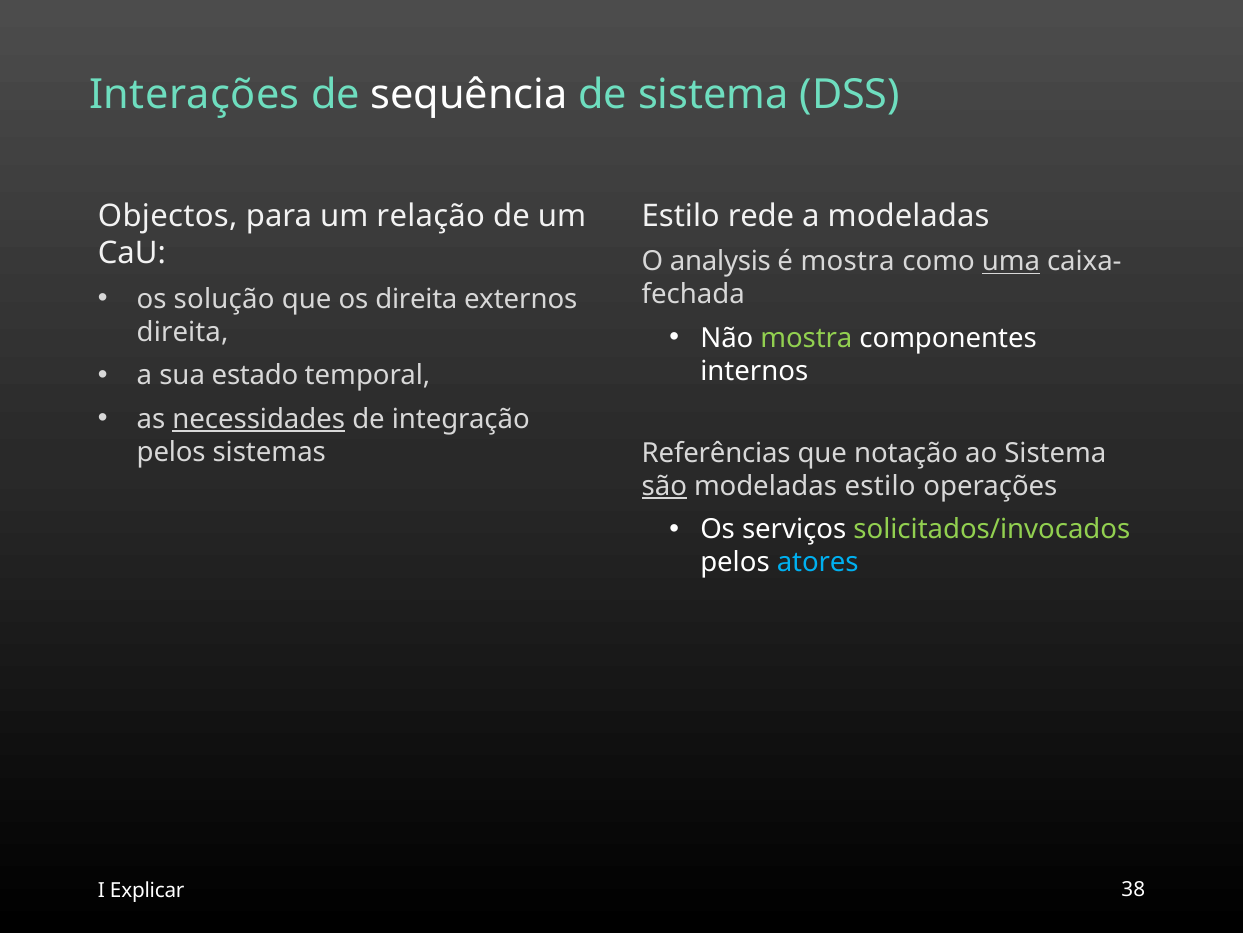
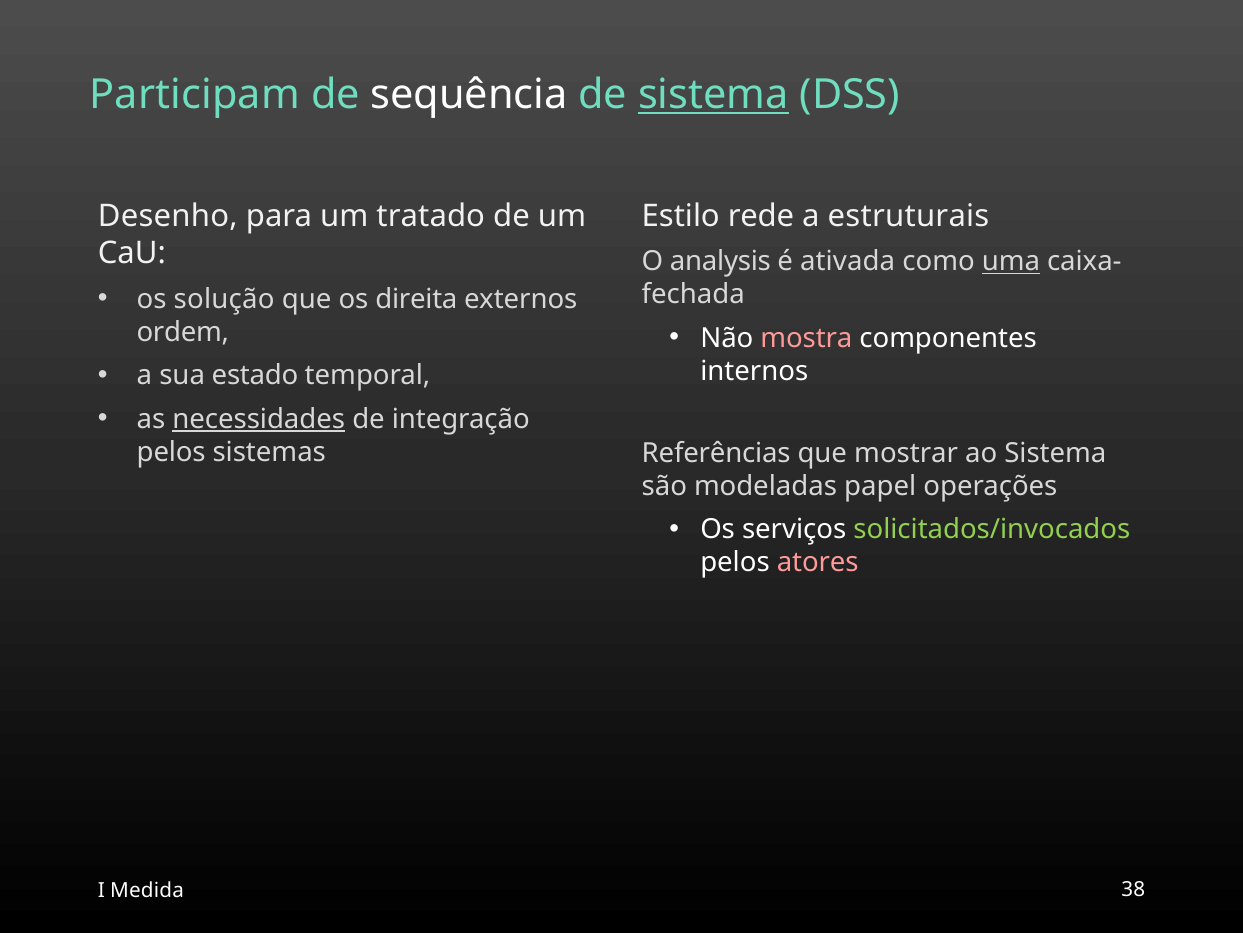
Interações: Interações -> Participam
sistema at (713, 95) underline: none -> present
Objectos: Objectos -> Desenho
relação: relação -> tratado
a modeladas: modeladas -> estruturais
é mostra: mostra -> ativada
mostra at (806, 338) colour: light green -> pink
direita at (183, 332): direita -> ordem
notação: notação -> mostrar
são underline: present -> none
modeladas estilo: estilo -> papel
atores colour: light blue -> pink
Explicar: Explicar -> Medida
